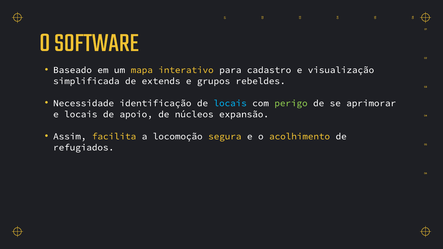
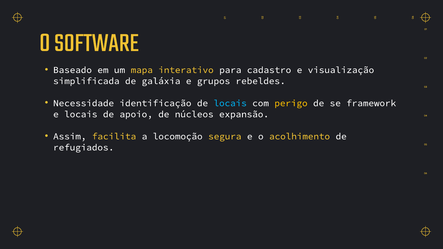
extends: extends -> galáxia
perigo colour: light green -> yellow
aprimorar: aprimorar -> framework
